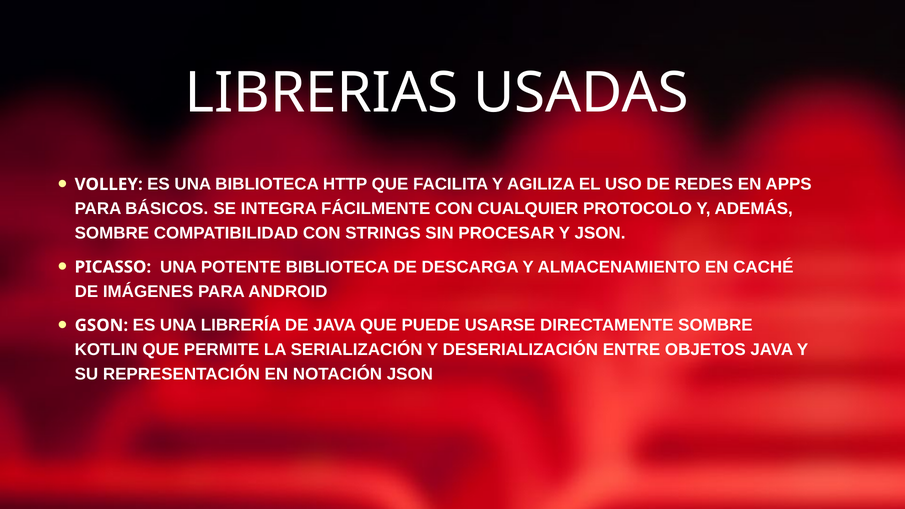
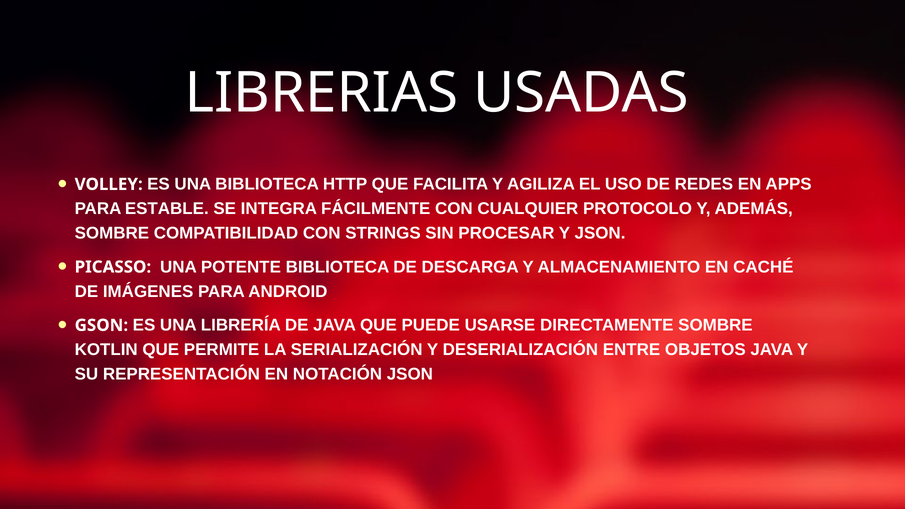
BÁSICOS: BÁSICOS -> ESTABLE
